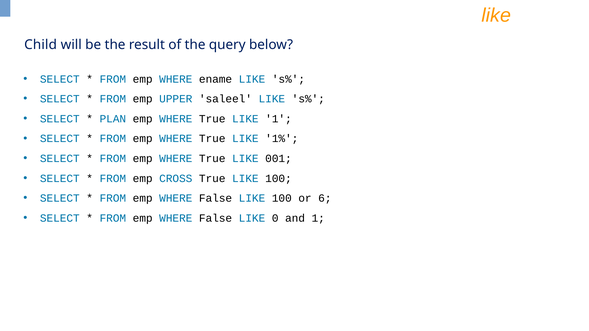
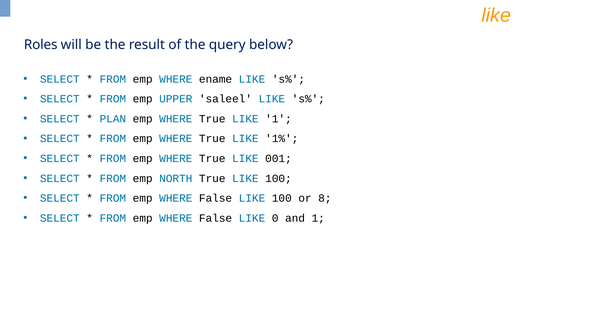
Child: Child -> Roles
CROSS: CROSS -> NORTH
6: 6 -> 8
